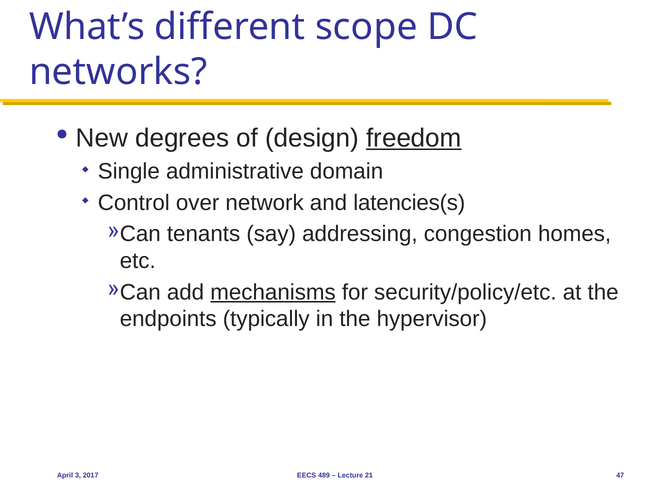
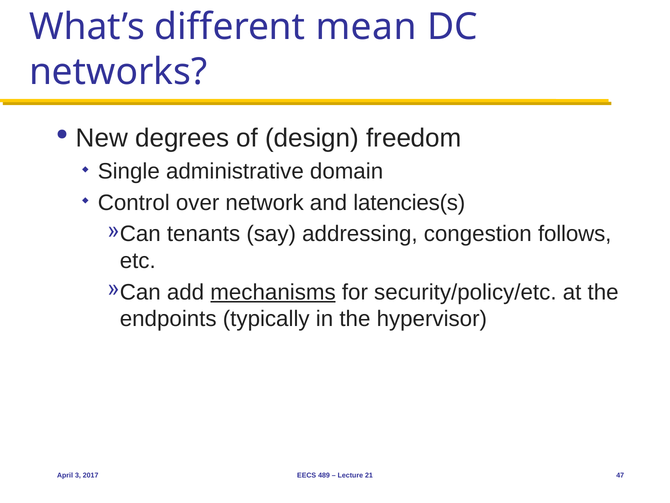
scope: scope -> mean
freedom underline: present -> none
homes: homes -> follows
